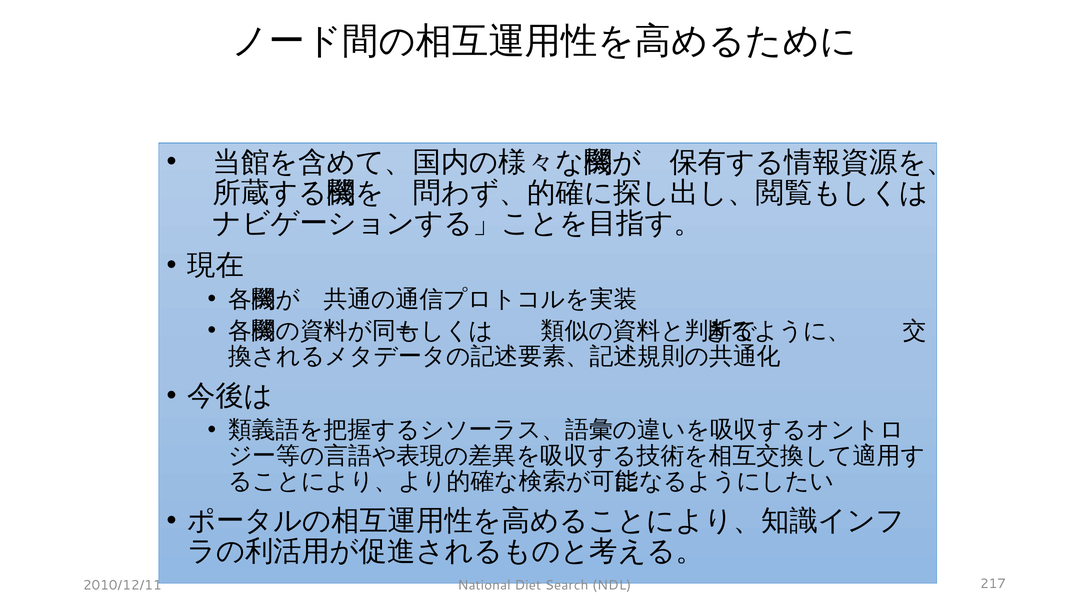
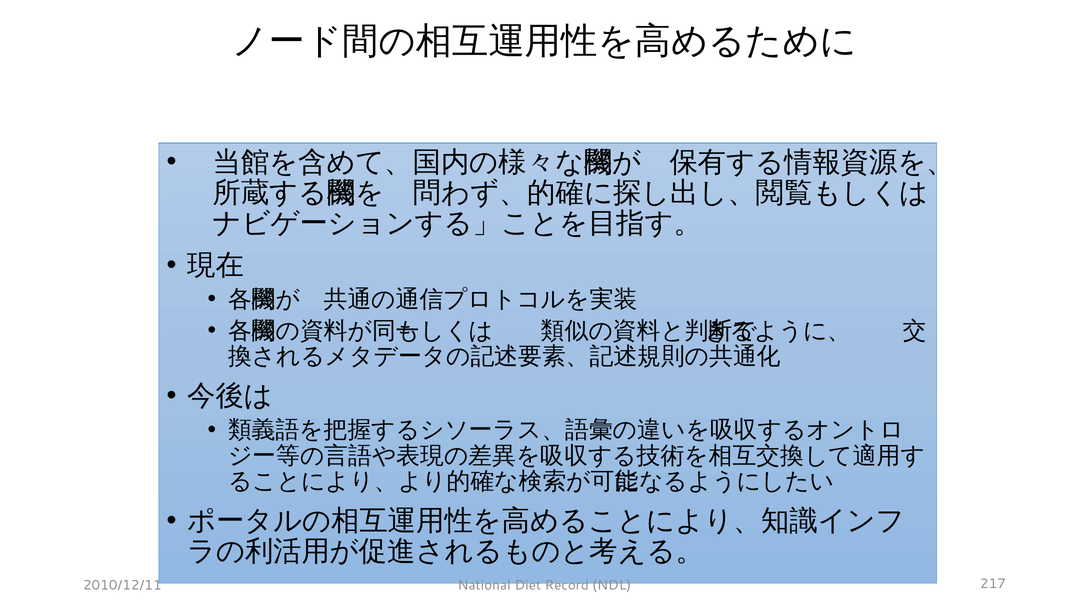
Search: Search -> Record
